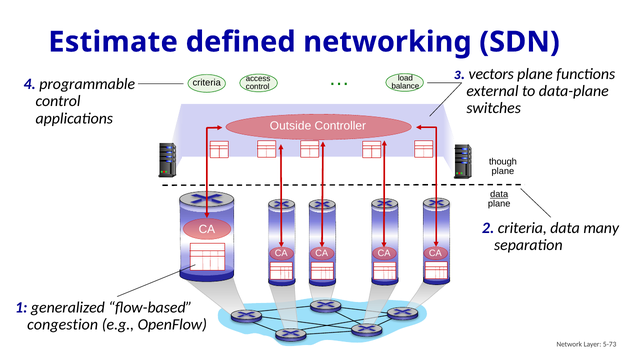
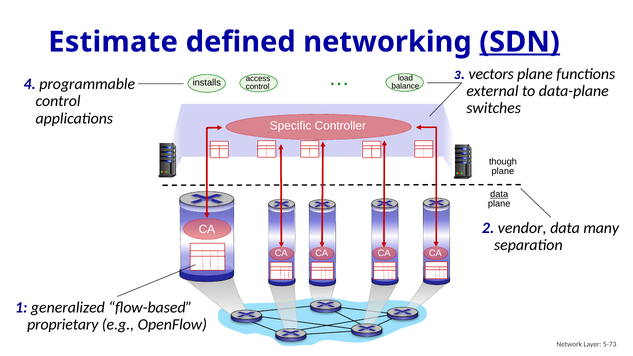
SDN underline: none -> present
criteria at (207, 83): criteria -> installs
Outside: Outside -> Specific
2 criteria: criteria -> vendor
congestion: congestion -> proprietary
